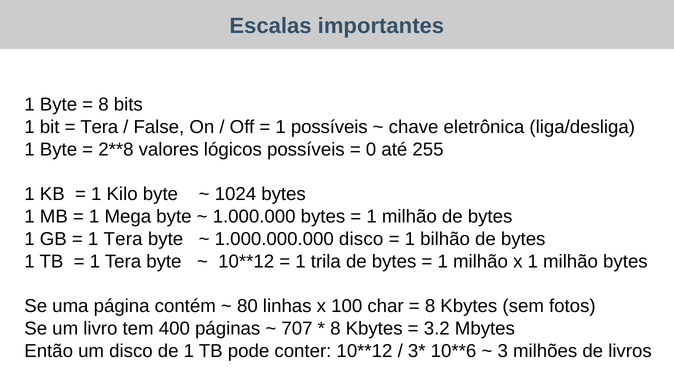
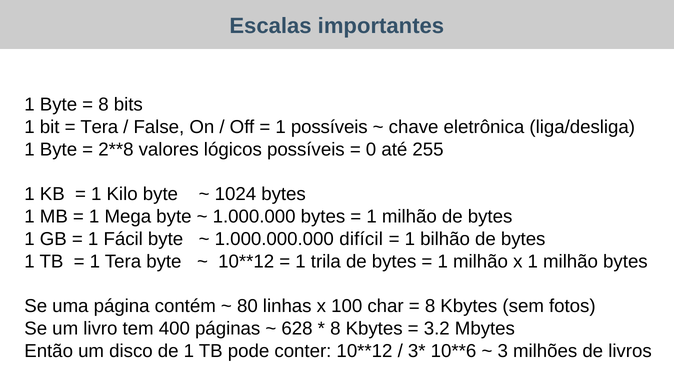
Tera at (123, 239): Tera -> Fácil
1.000.000.000 disco: disco -> difícil
707: 707 -> 628
